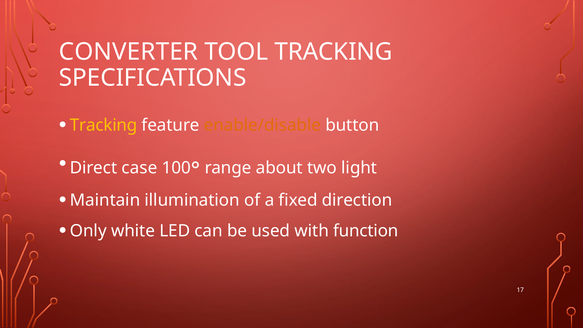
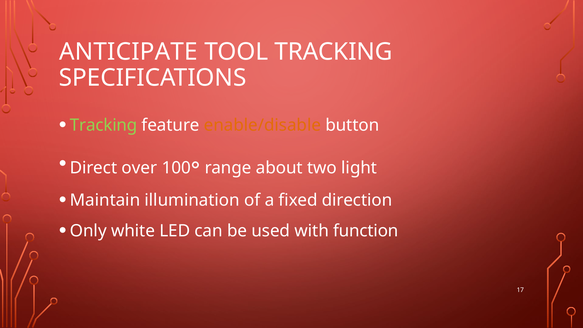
CONVERTER: CONVERTER -> ANTICIPATE
Tracking at (104, 125) colour: yellow -> light green
case: case -> over
